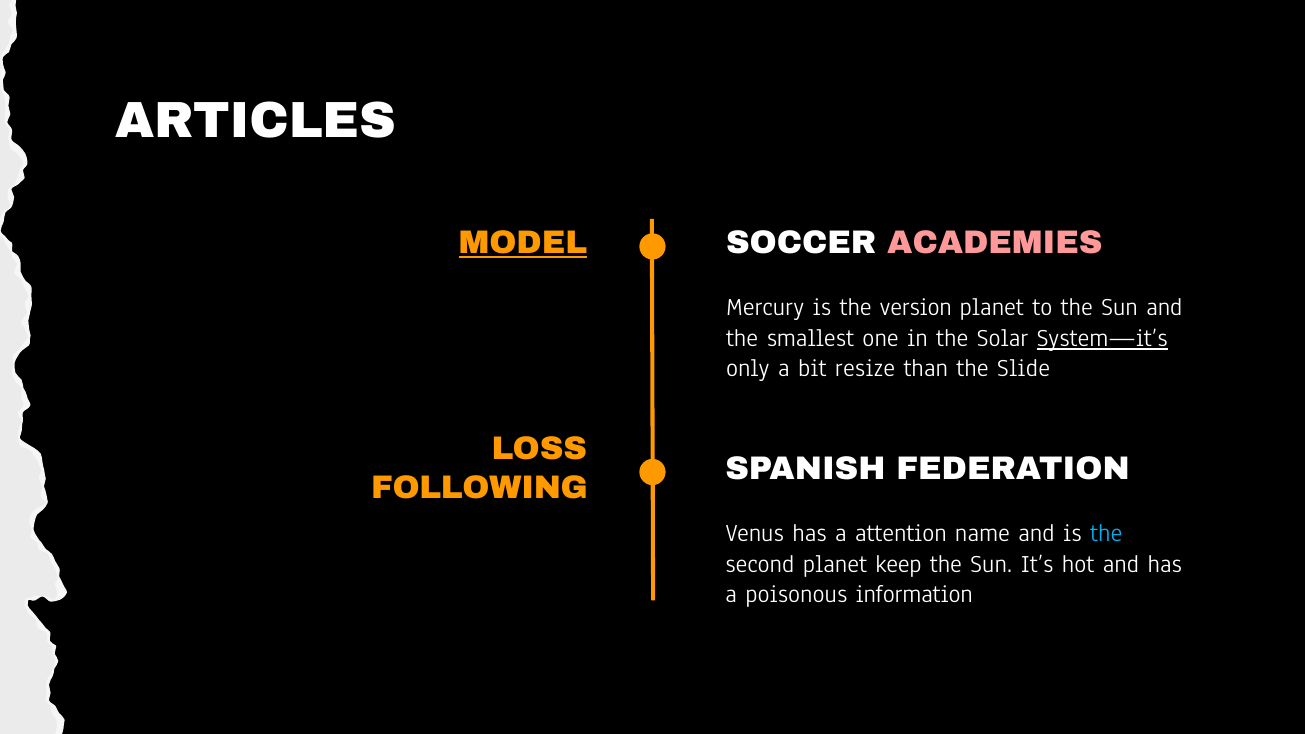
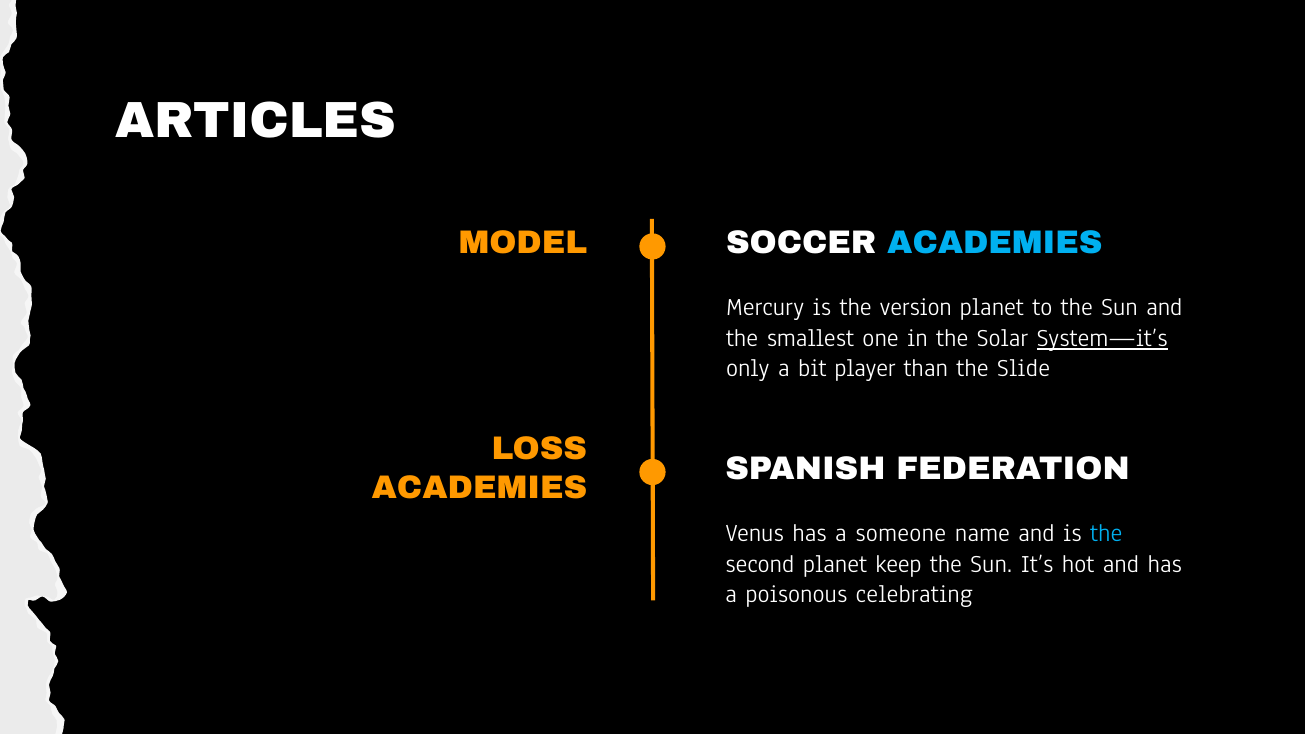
MODEL underline: present -> none
ACADEMIES at (995, 243) colour: pink -> light blue
resize: resize -> player
FOLLOWING at (479, 488): FOLLOWING -> ACADEMIES
attention: attention -> someone
information: information -> celebrating
